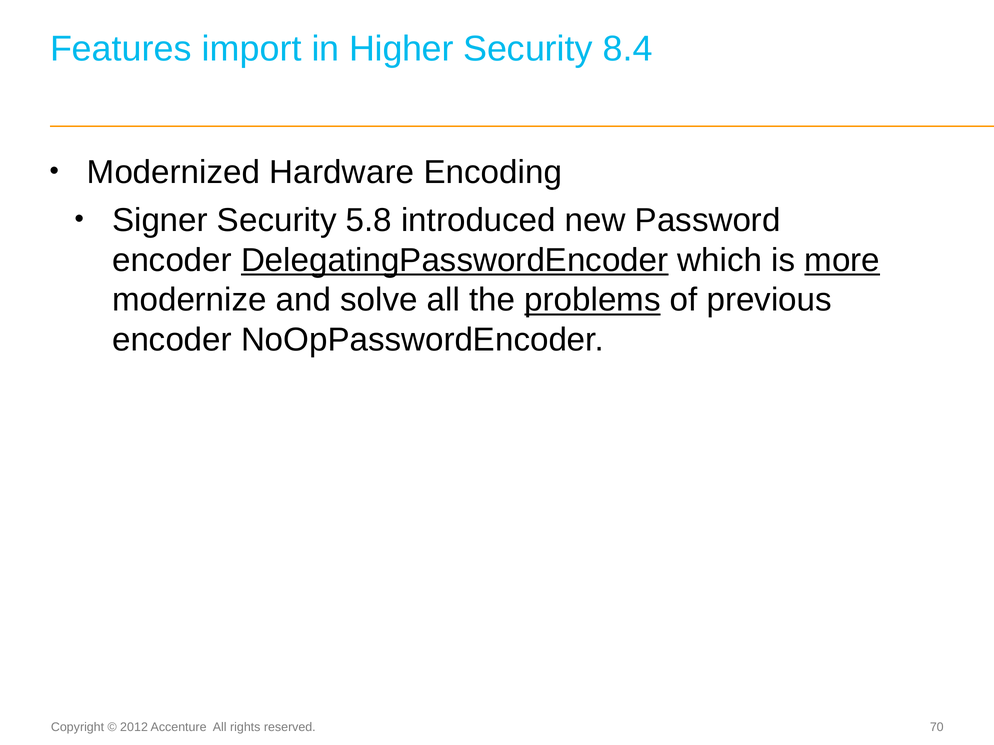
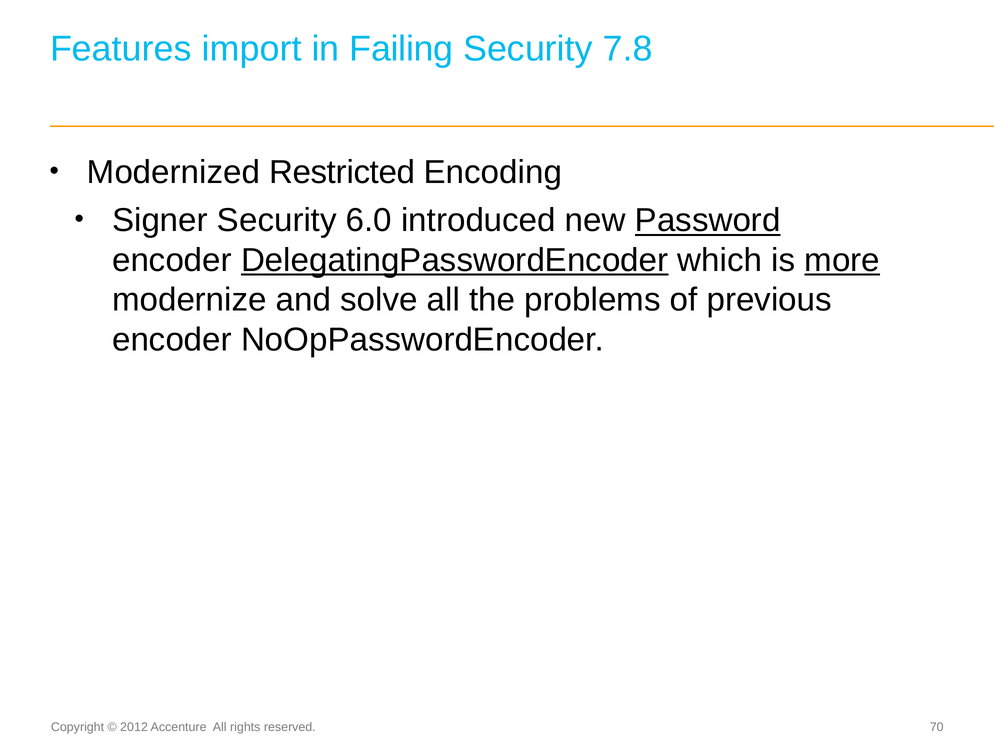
Higher: Higher -> Failing
8.4: 8.4 -> 7.8
Hardware: Hardware -> Restricted
5.8: 5.8 -> 6.0
Password underline: none -> present
problems underline: present -> none
